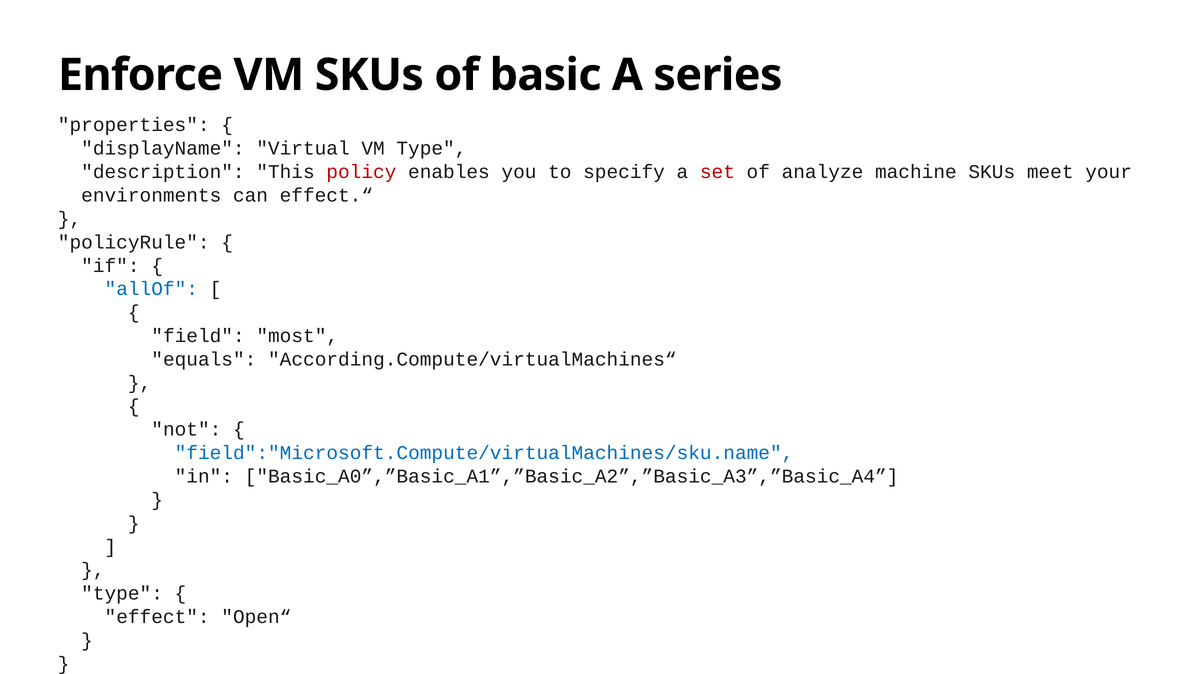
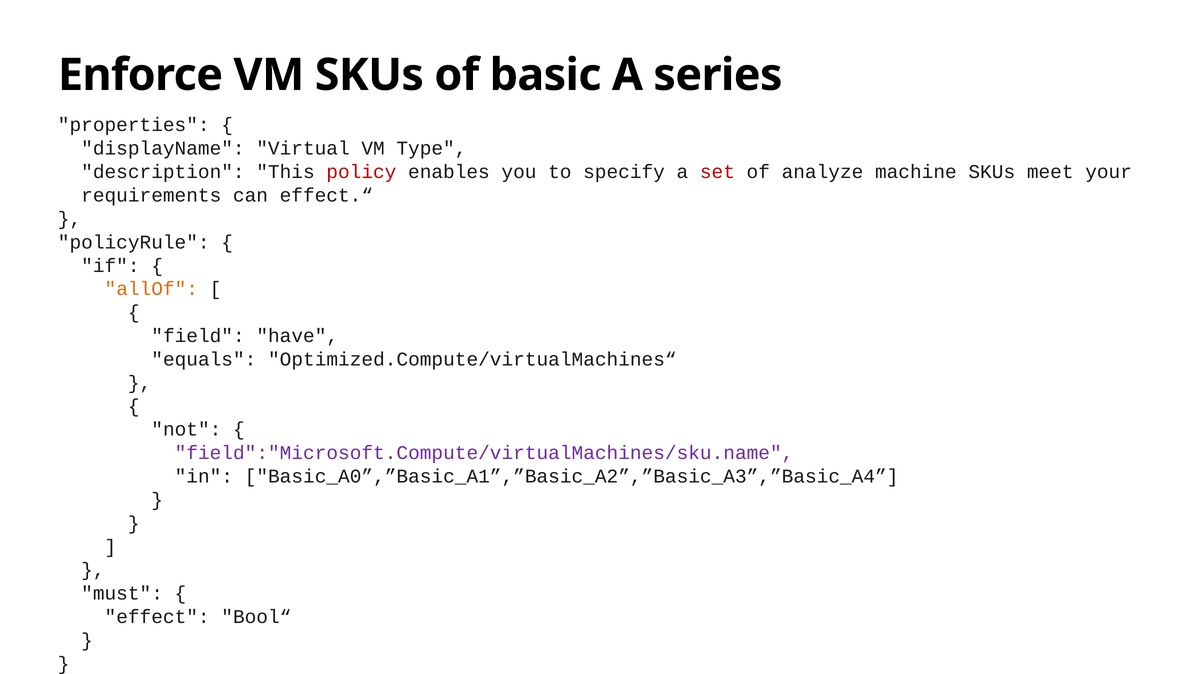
environments: environments -> requirements
allOf colour: blue -> orange
most: most -> have
According.Compute/virtualMachines“: According.Compute/virtualMachines“ -> Optimized.Compute/virtualMachines“
field":"Microsoft.Compute/virtualMachines/sku.name colour: blue -> purple
type at (122, 593): type -> must
Open“: Open“ -> Bool“
